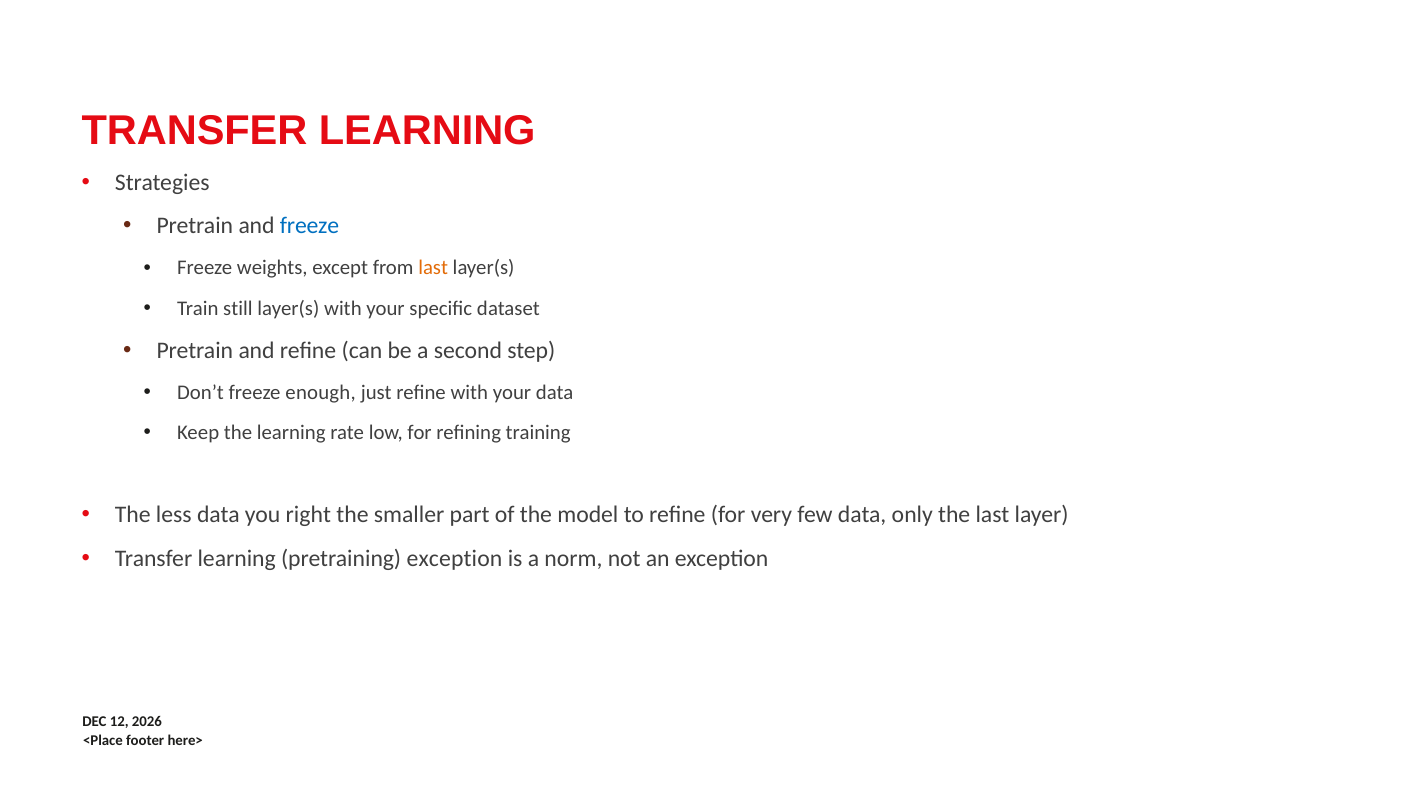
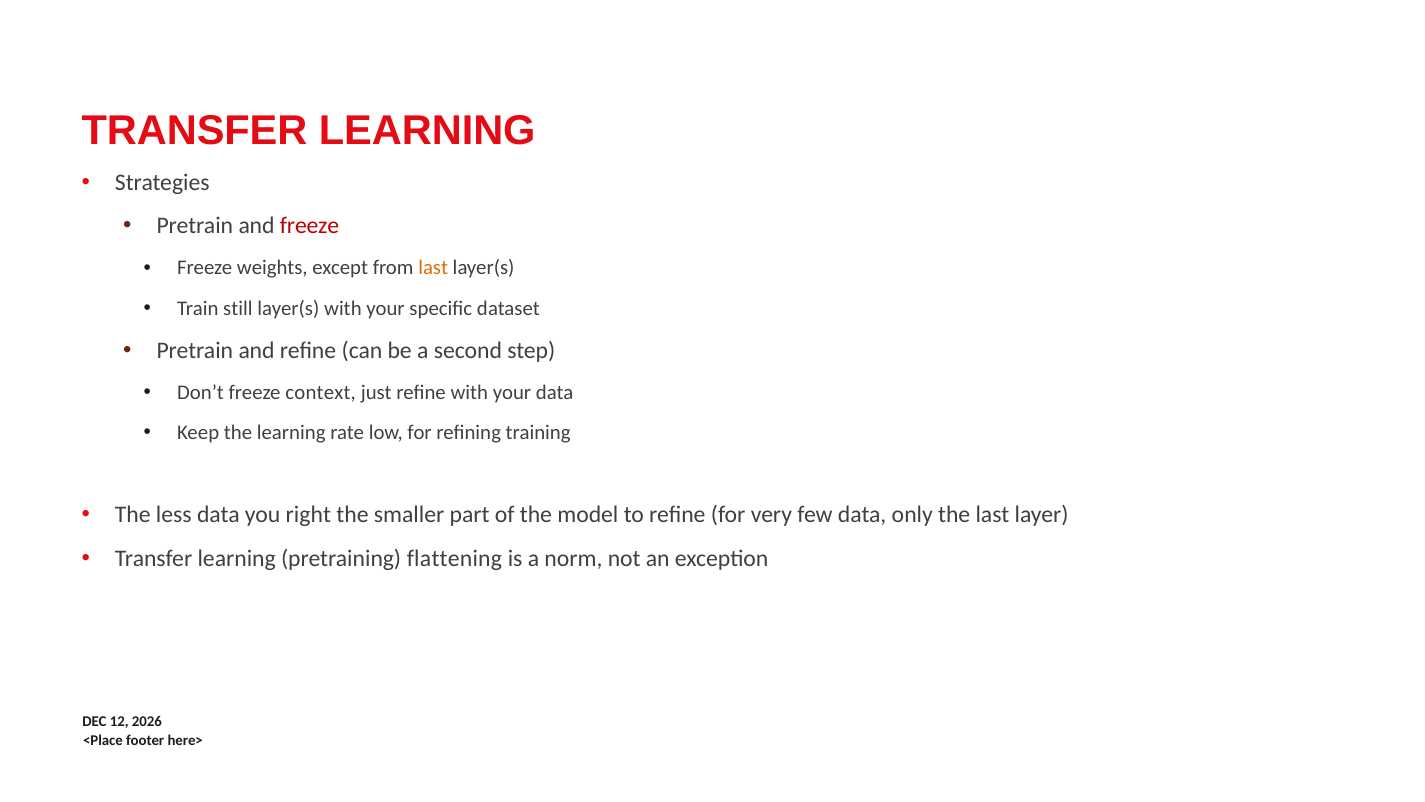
freeze at (310, 226) colour: blue -> red
enough: enough -> context
pretraining exception: exception -> flattening
